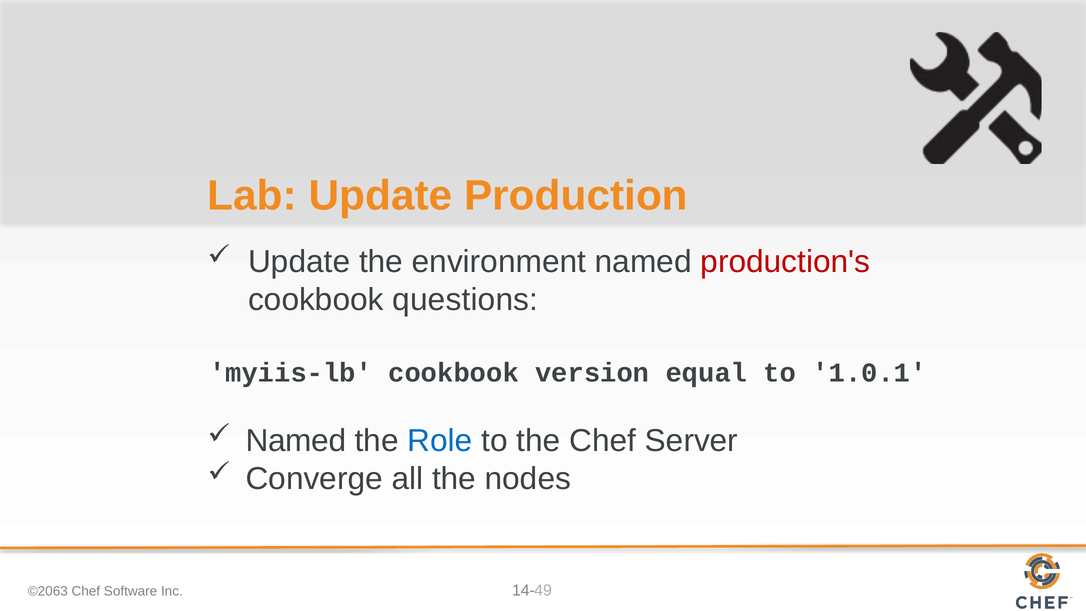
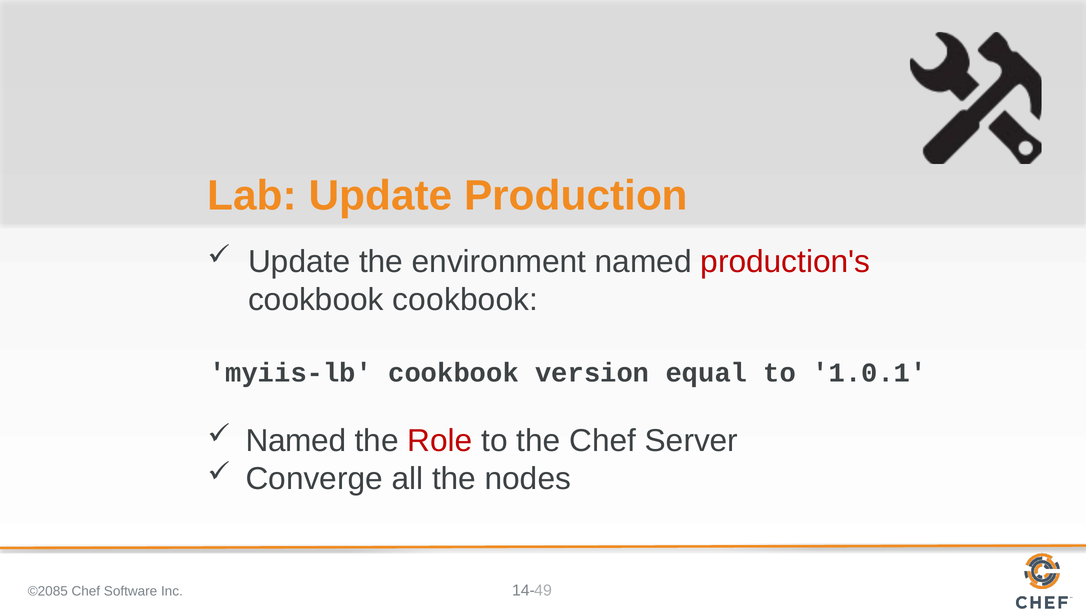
cookbook questions: questions -> cookbook
Role colour: blue -> red
©2063: ©2063 -> ©2085
